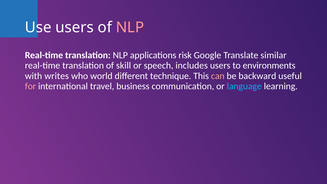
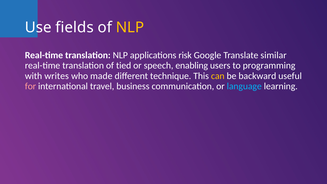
Use users: users -> fields
NLP at (130, 27) colour: pink -> yellow
skill: skill -> tied
includes: includes -> enabling
environments: environments -> programming
world: world -> made
can colour: pink -> yellow
